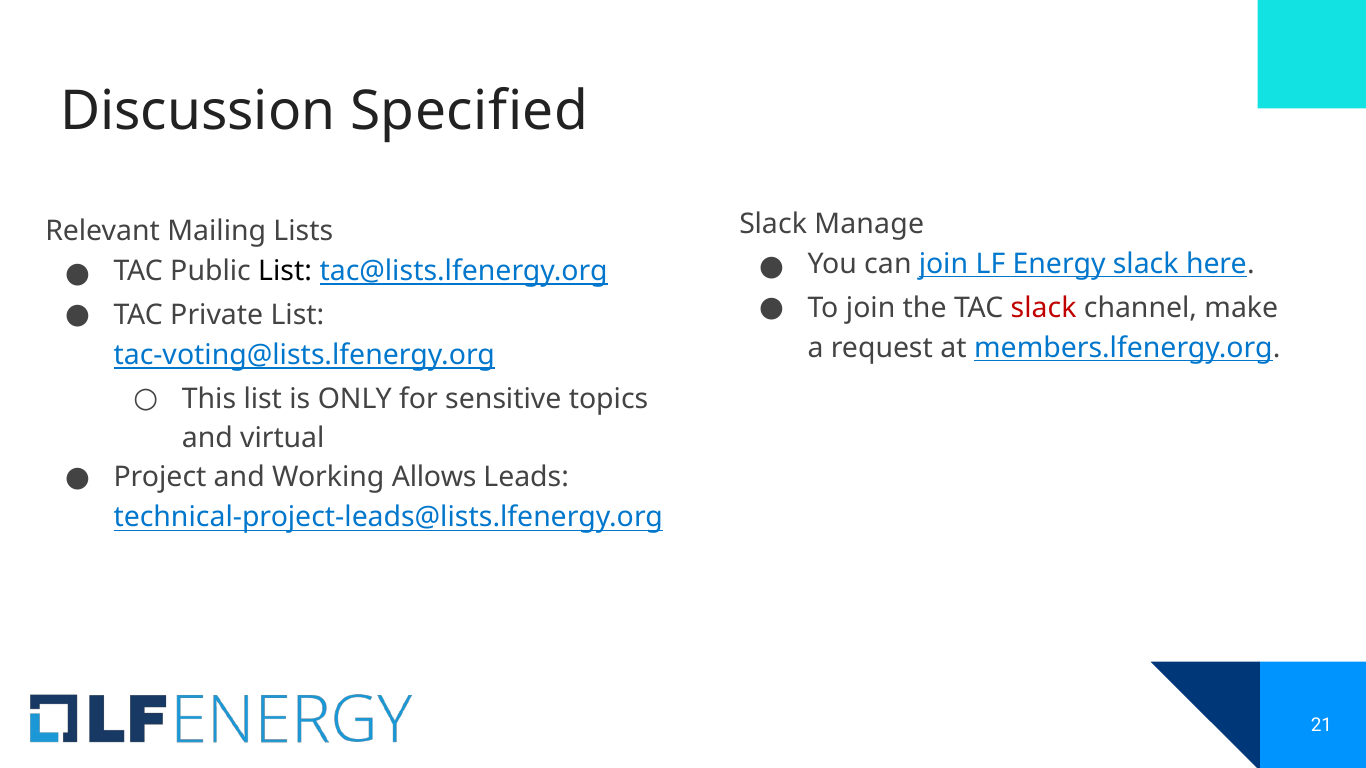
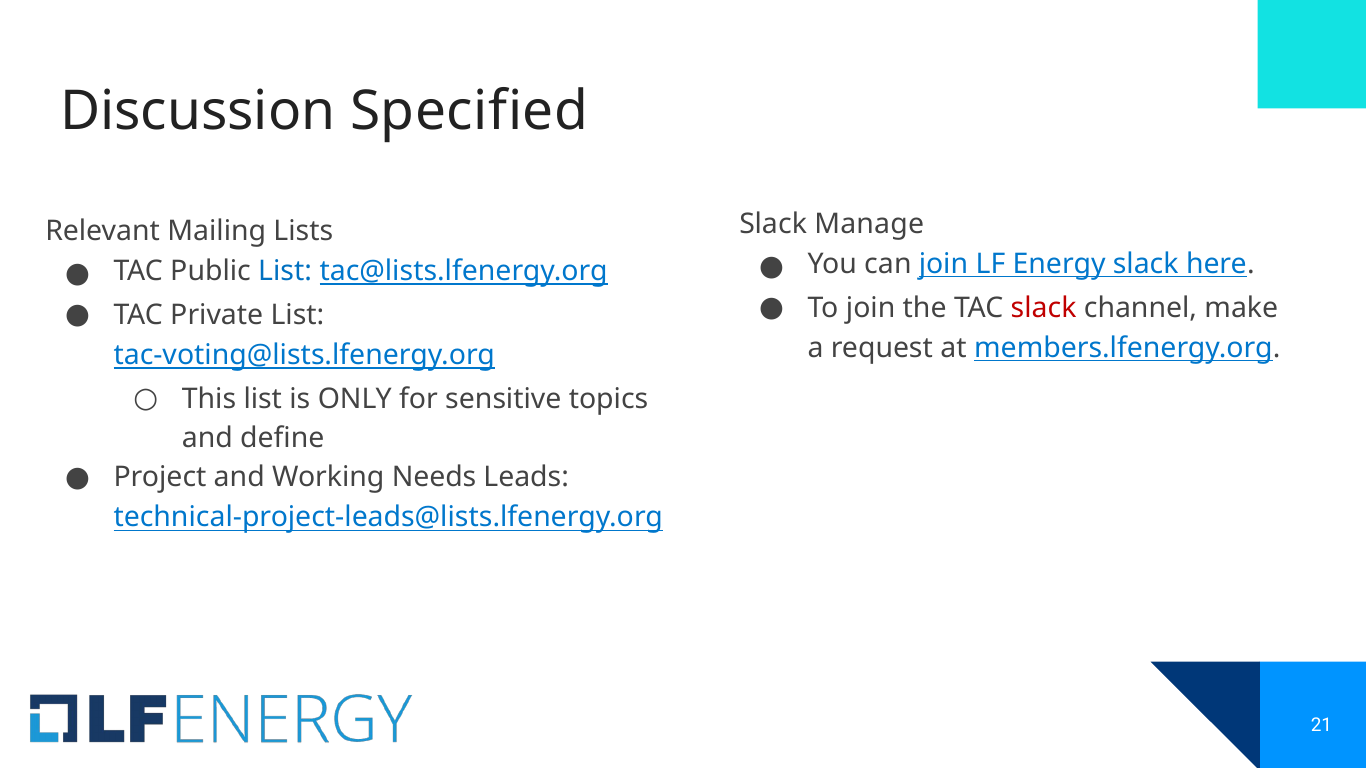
List at (285, 271) colour: black -> blue
virtual: virtual -> define
Allows: Allows -> Needs
